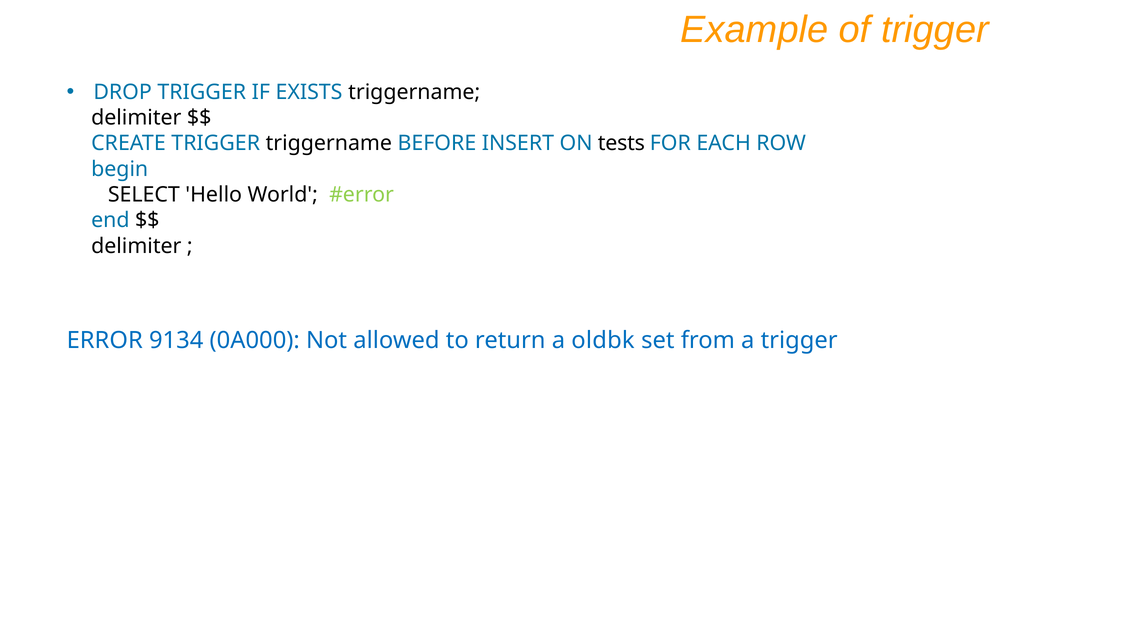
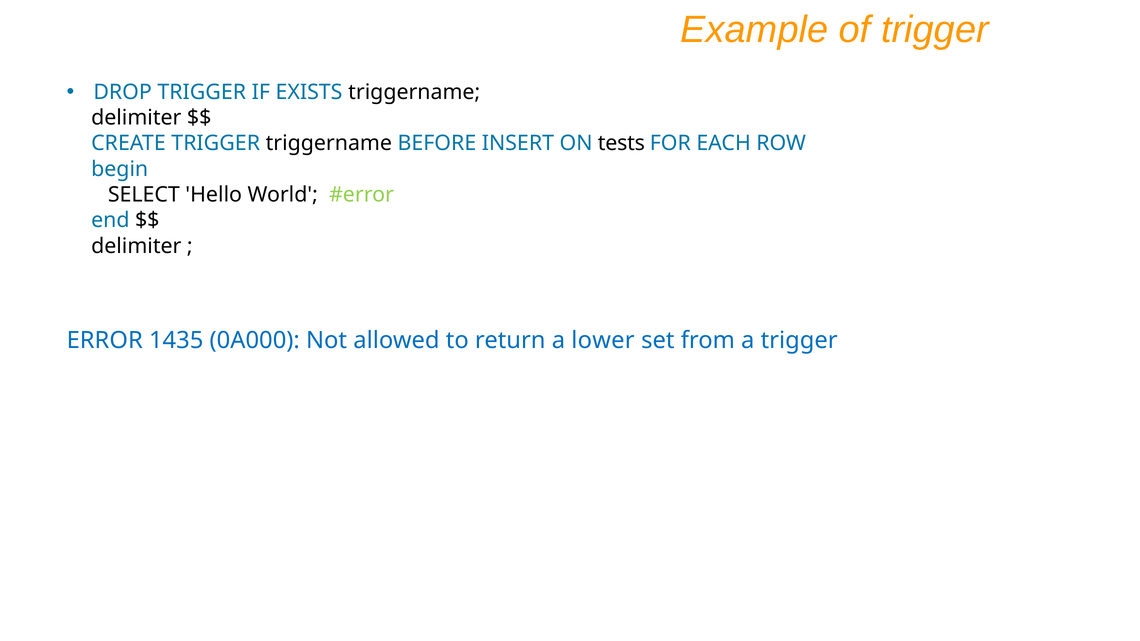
9134: 9134 -> 1435
oldbk: oldbk -> lower
